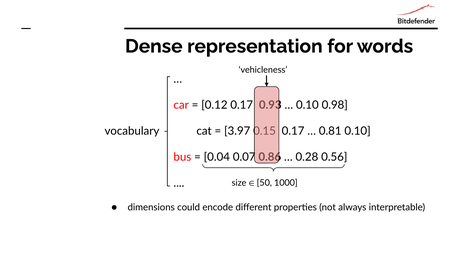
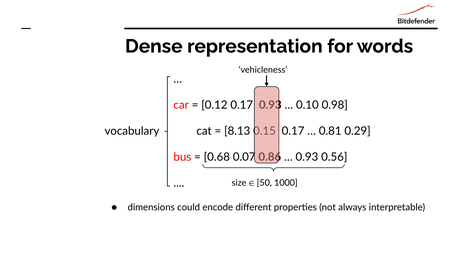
3.97: 3.97 -> 8.13
0.81 0.10: 0.10 -> 0.29
0.04: 0.04 -> 0.68
0.28 at (307, 157): 0.28 -> 0.93
